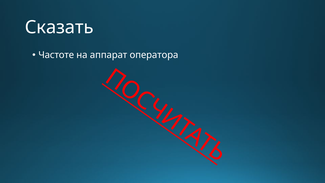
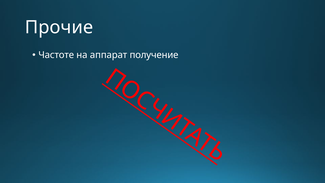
Сказать: Сказать -> Прочие
оператора: оператора -> получение
